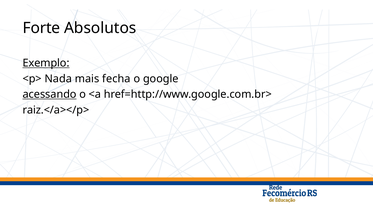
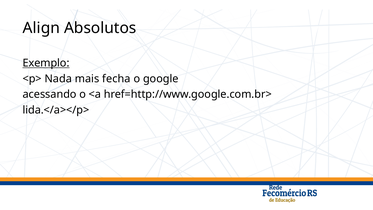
Forte: Forte -> Align
acessando underline: present -> none
raiz.</a></p>: raiz.</a></p> -> lida.</a></p>
